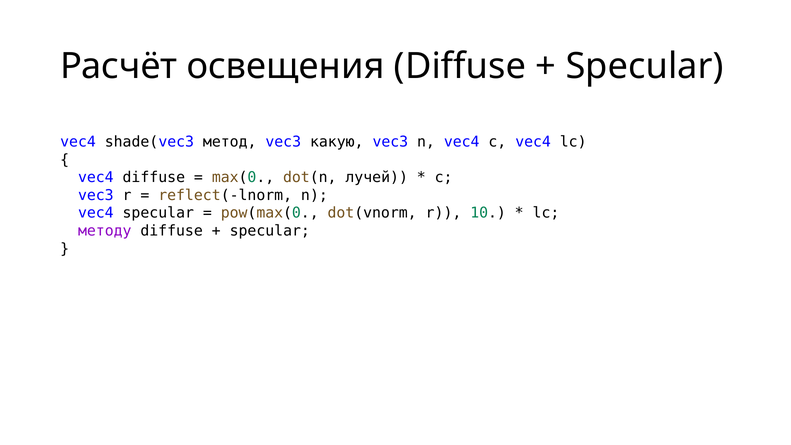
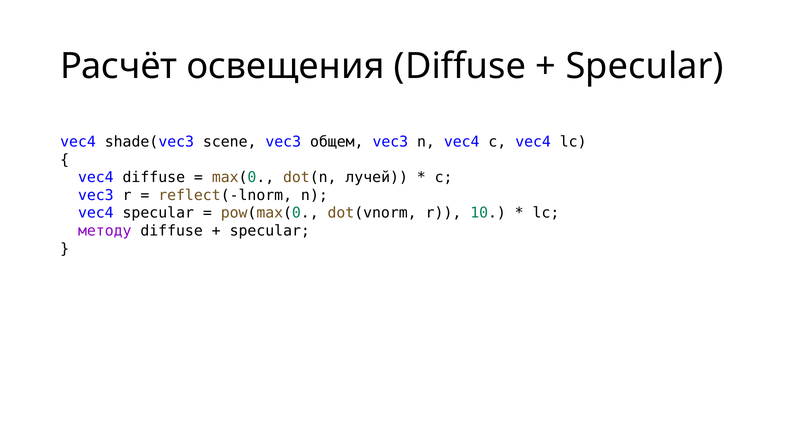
метод: метод -> scene
какую: какую -> общем
